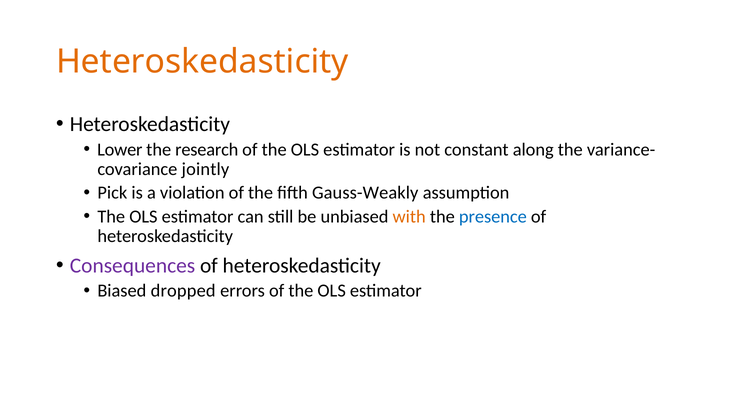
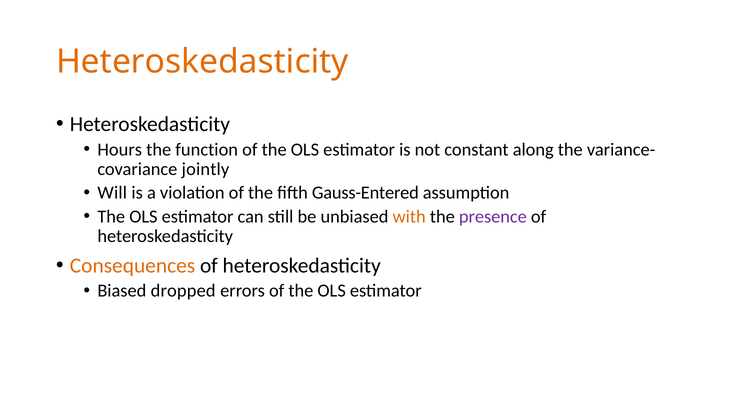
Lower: Lower -> Hours
research: research -> function
Pick: Pick -> Will
Gauss-Weakly: Gauss-Weakly -> Gauss-Entered
presence colour: blue -> purple
Consequences colour: purple -> orange
